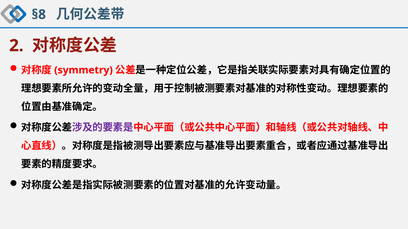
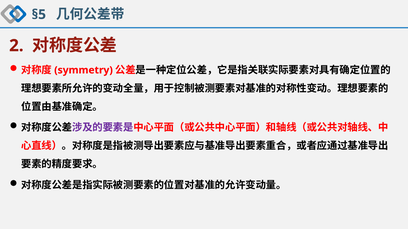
§8: §8 -> §5
